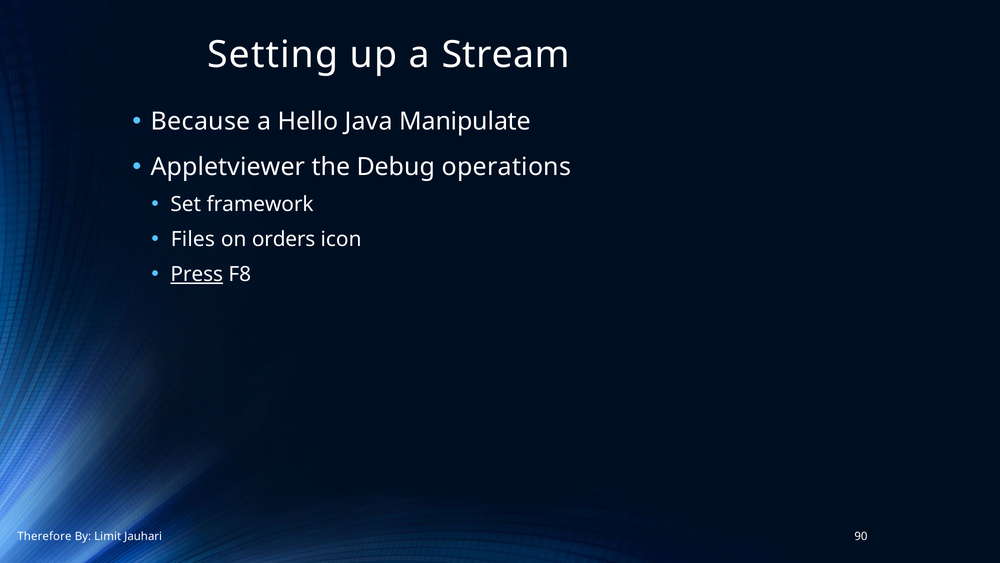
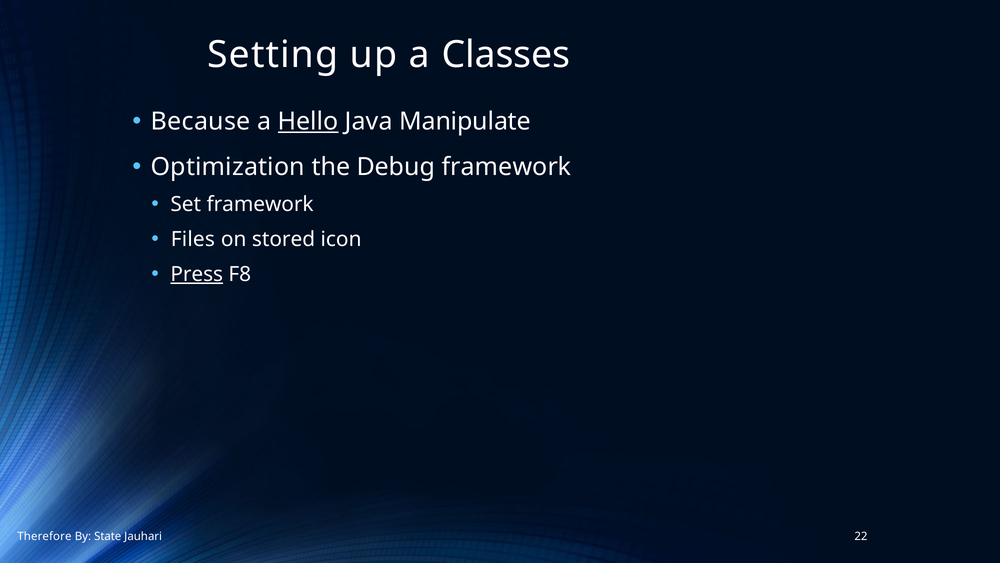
Stream: Stream -> Classes
Hello underline: none -> present
Appletviewer: Appletviewer -> Optimization
Debug operations: operations -> framework
orders: orders -> stored
Limit: Limit -> State
90: 90 -> 22
